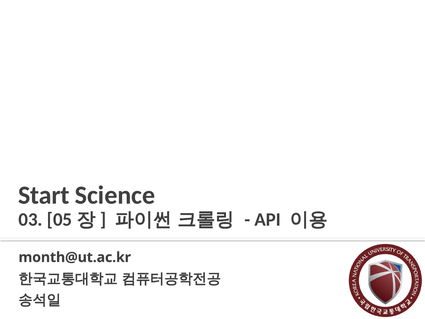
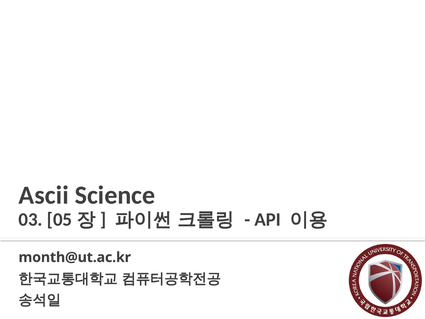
Start: Start -> Ascii
